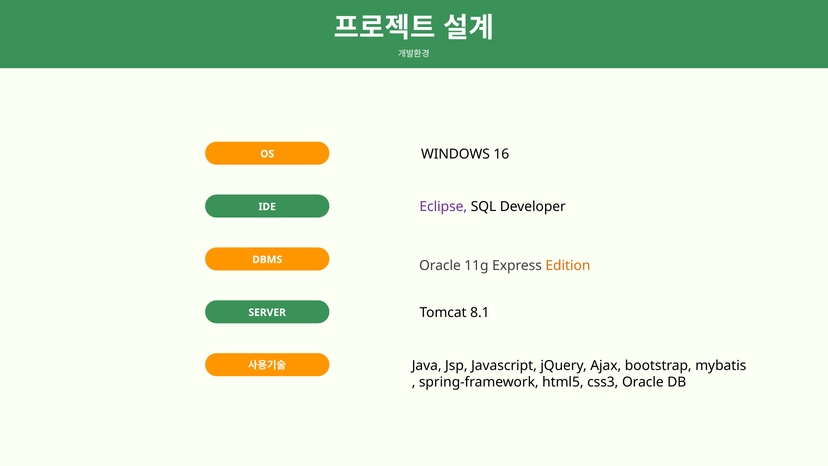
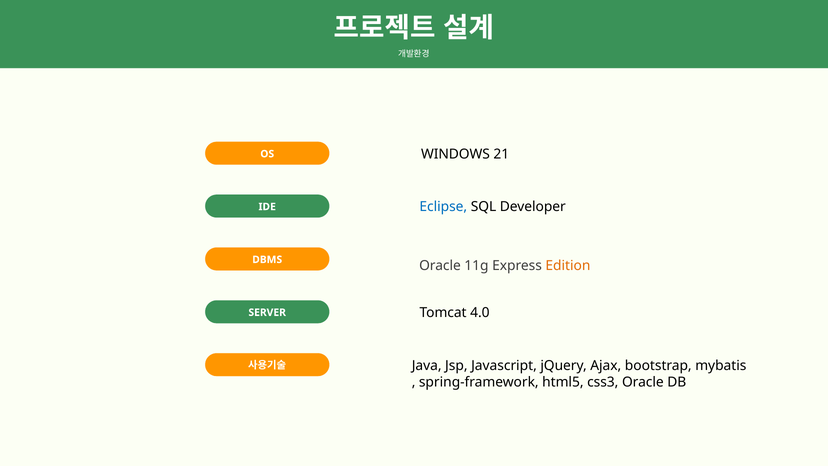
16: 16 -> 21
Eclipse colour: purple -> blue
8.1: 8.1 -> 4.0
